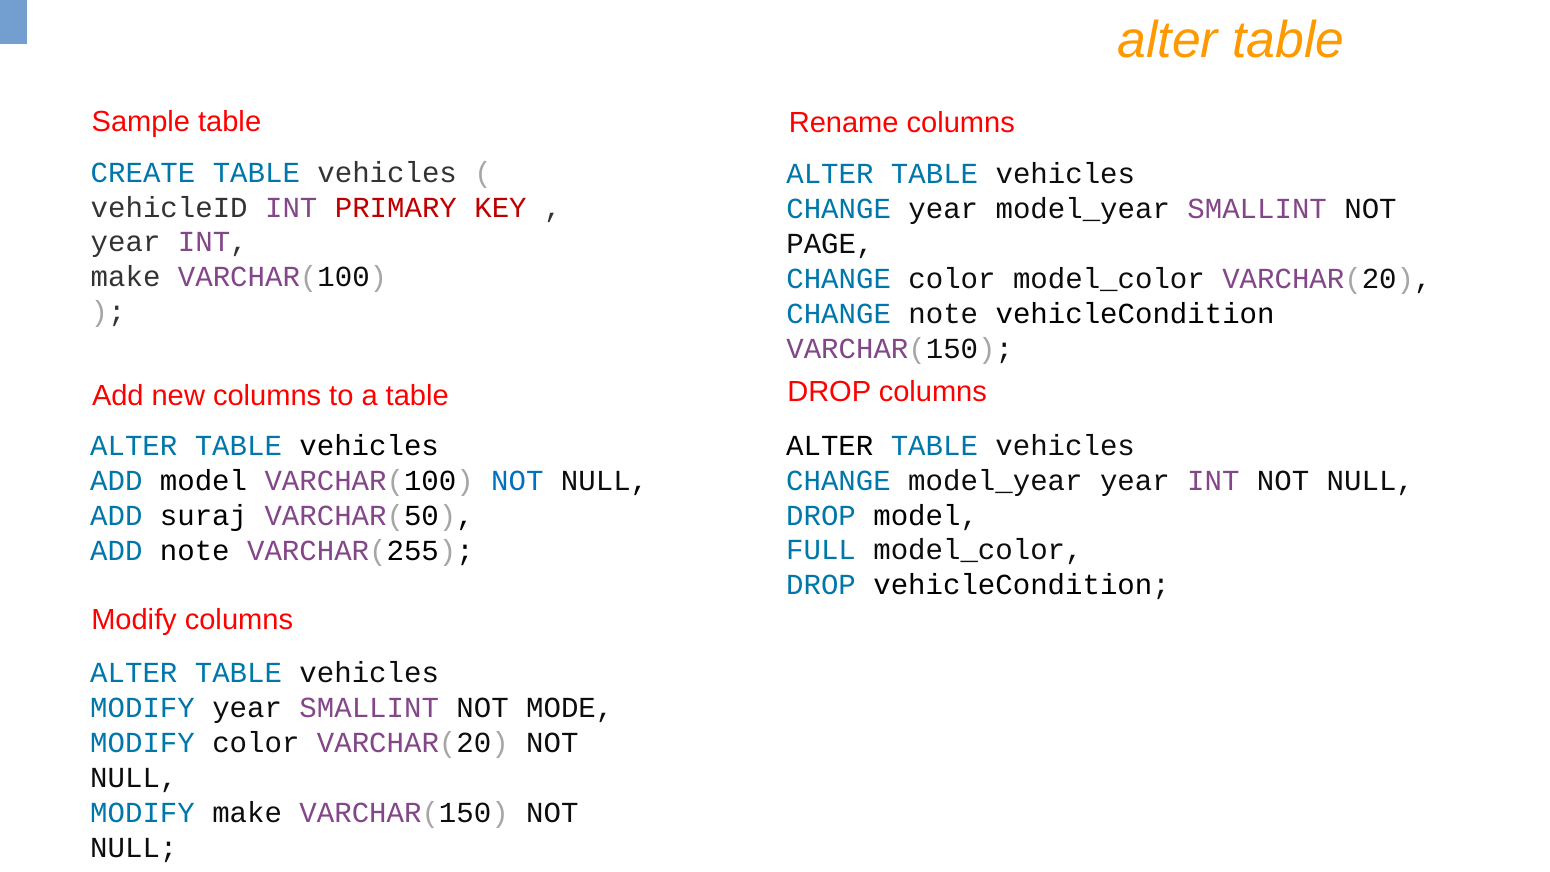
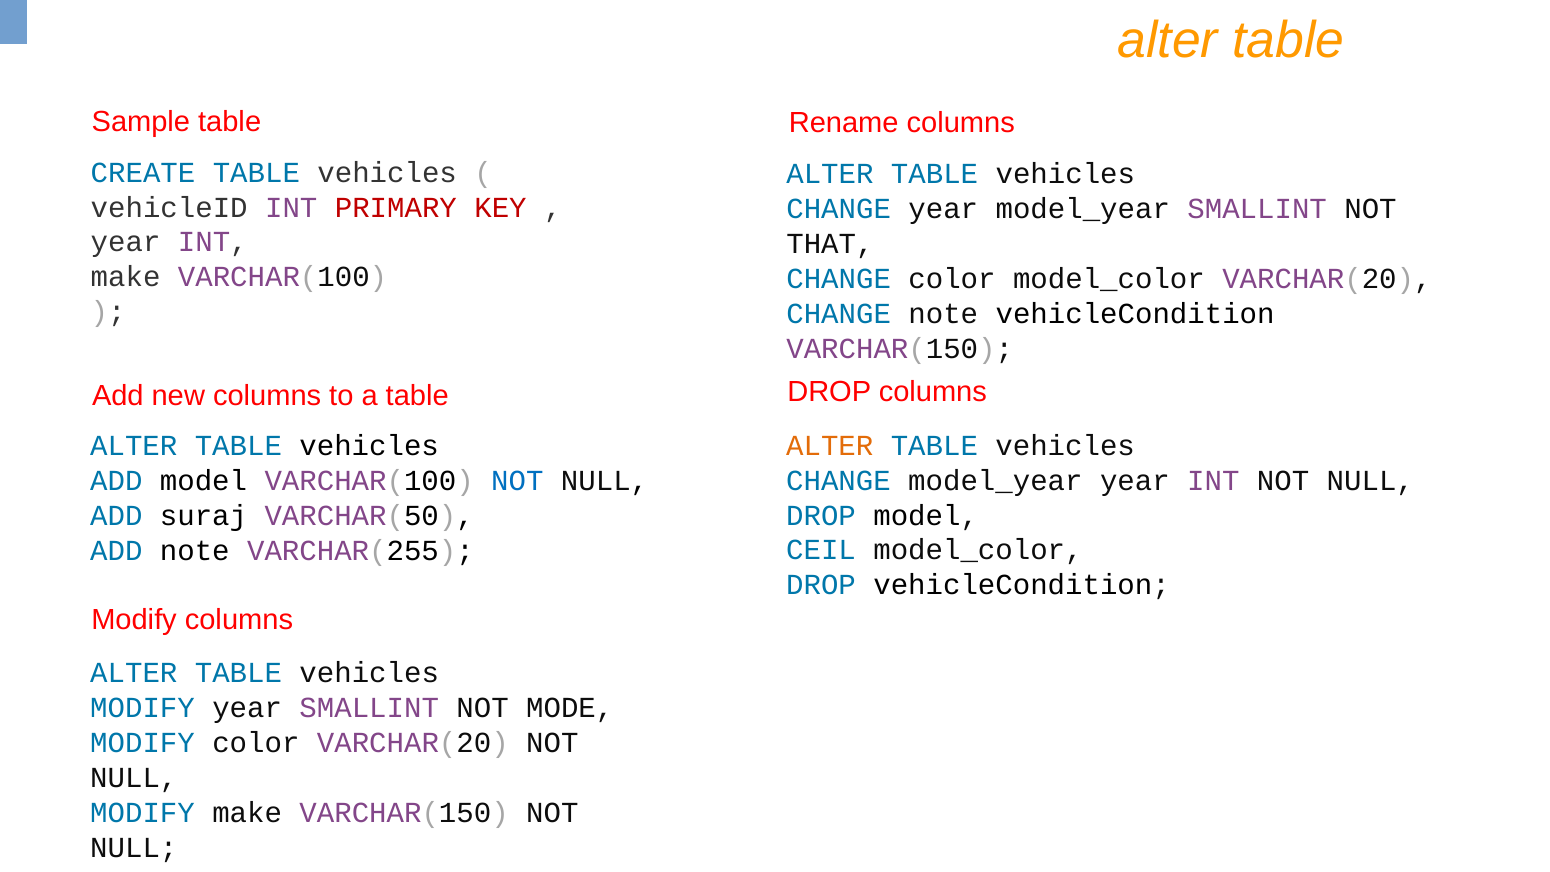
PAGE: PAGE -> THAT
ALTER at (830, 446) colour: black -> orange
FULL: FULL -> CEIL
